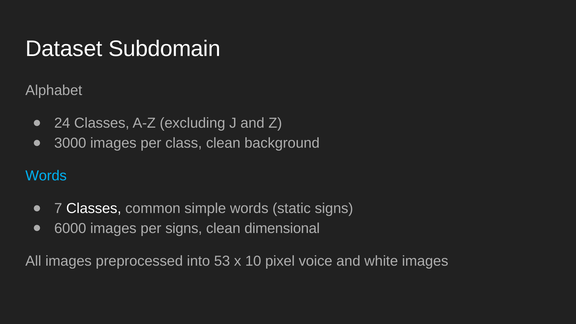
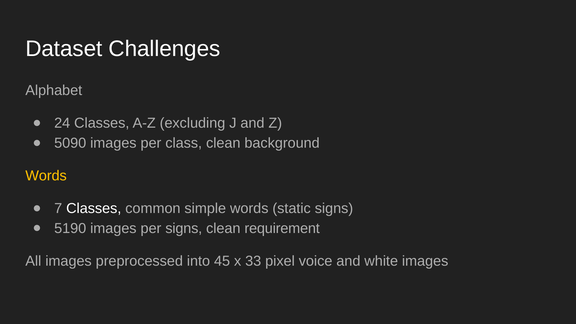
Subdomain: Subdomain -> Challenges
3000: 3000 -> 5090
Words at (46, 176) colour: light blue -> yellow
6000: 6000 -> 5190
dimensional: dimensional -> requirement
53: 53 -> 45
10: 10 -> 33
